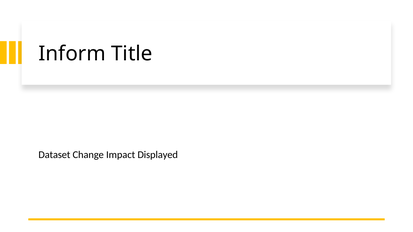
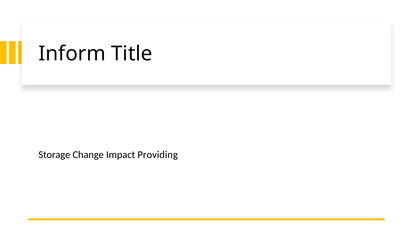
Dataset: Dataset -> Storage
Displayed: Displayed -> Providing
